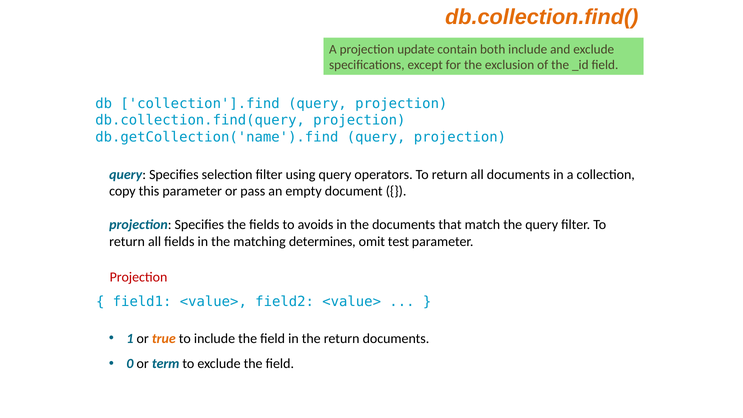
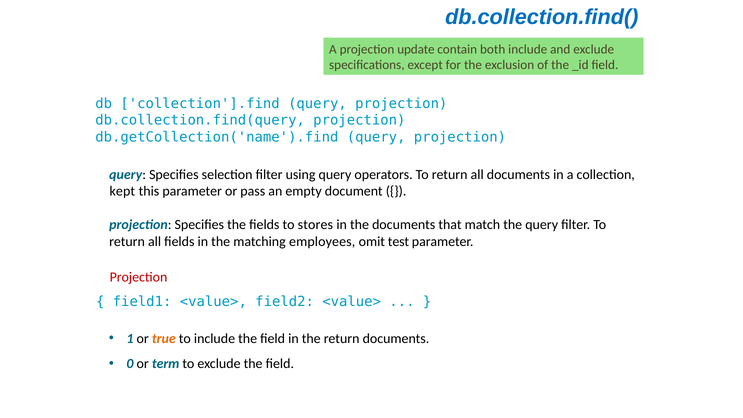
db.collection.find( colour: orange -> blue
copy: copy -> kept
avoids: avoids -> stores
determines: determines -> employees
